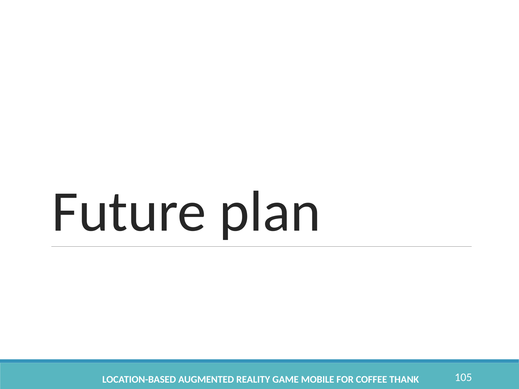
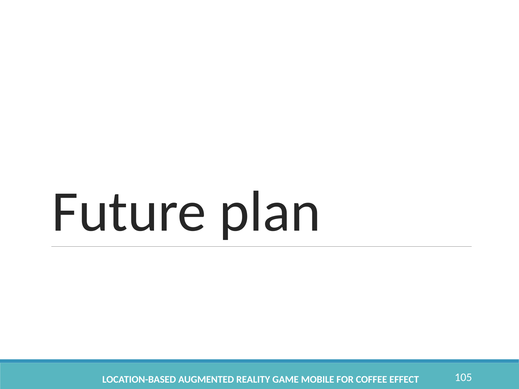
THANK: THANK -> EFFECT
